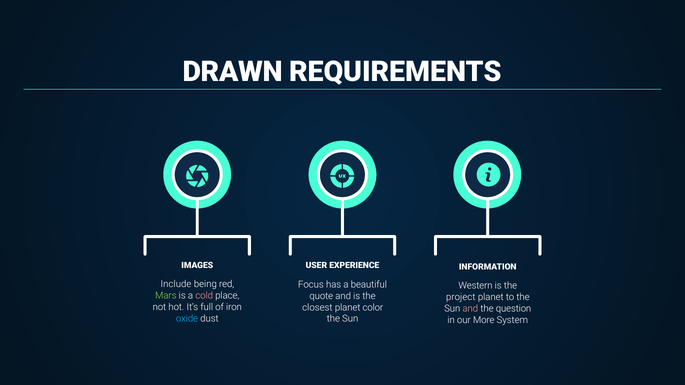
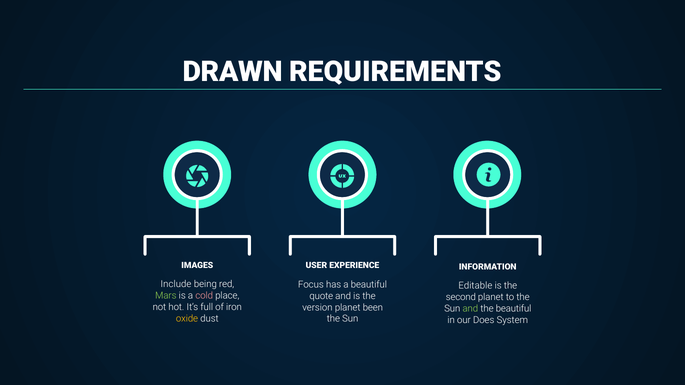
Western: Western -> Editable
project: project -> second
closest: closest -> version
color: color -> been
and at (470, 309) colour: pink -> light green
the question: question -> beautiful
oxide colour: light blue -> yellow
More: More -> Does
